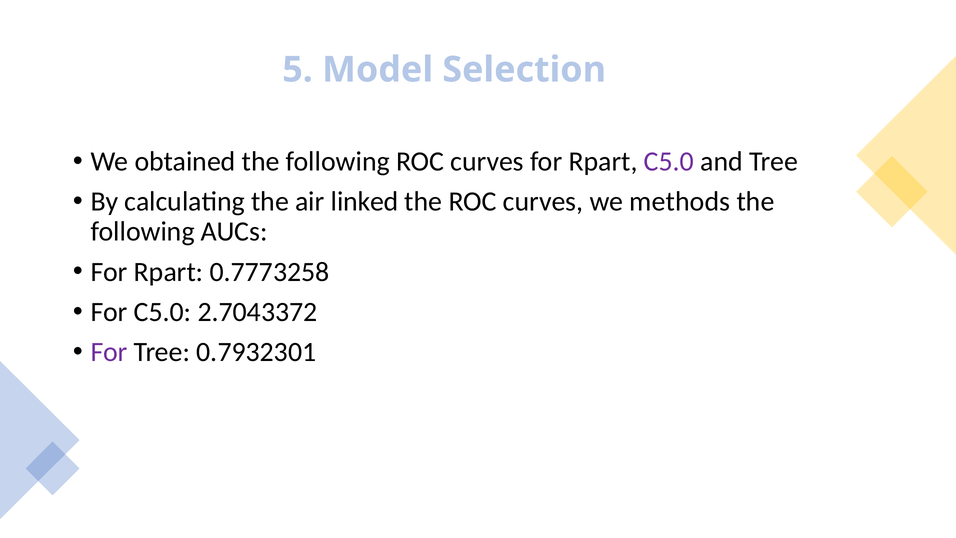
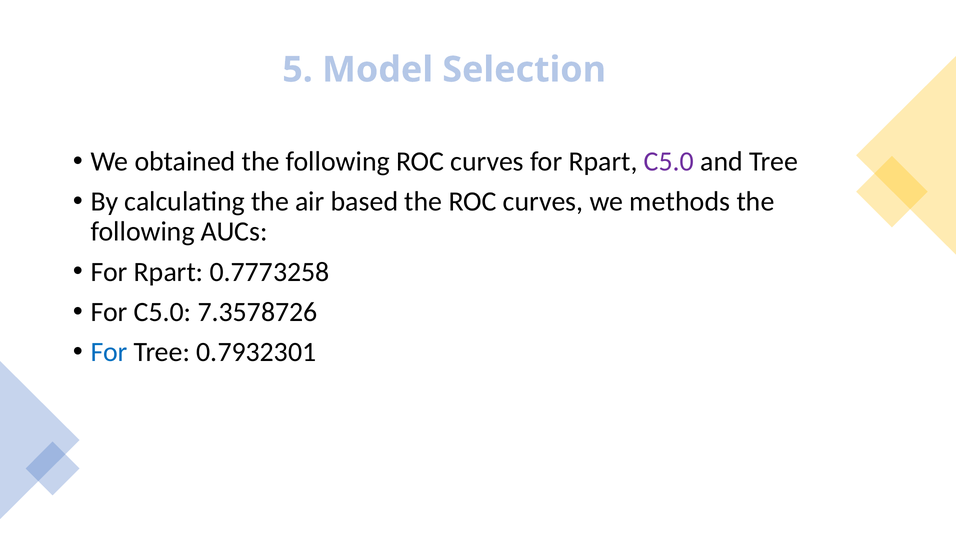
linked: linked -> based
2.7043372: 2.7043372 -> 7.3578726
For at (109, 352) colour: purple -> blue
